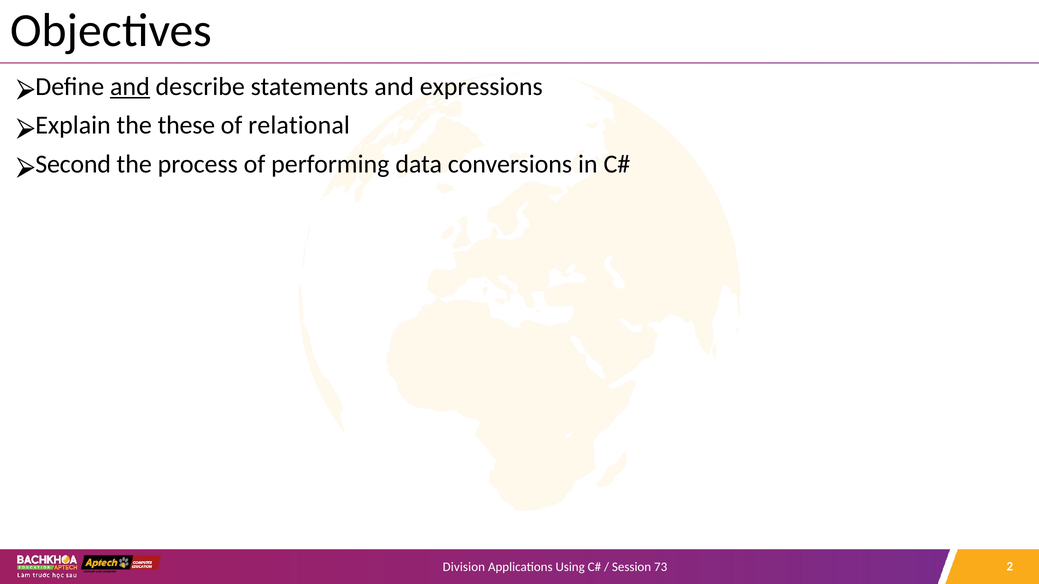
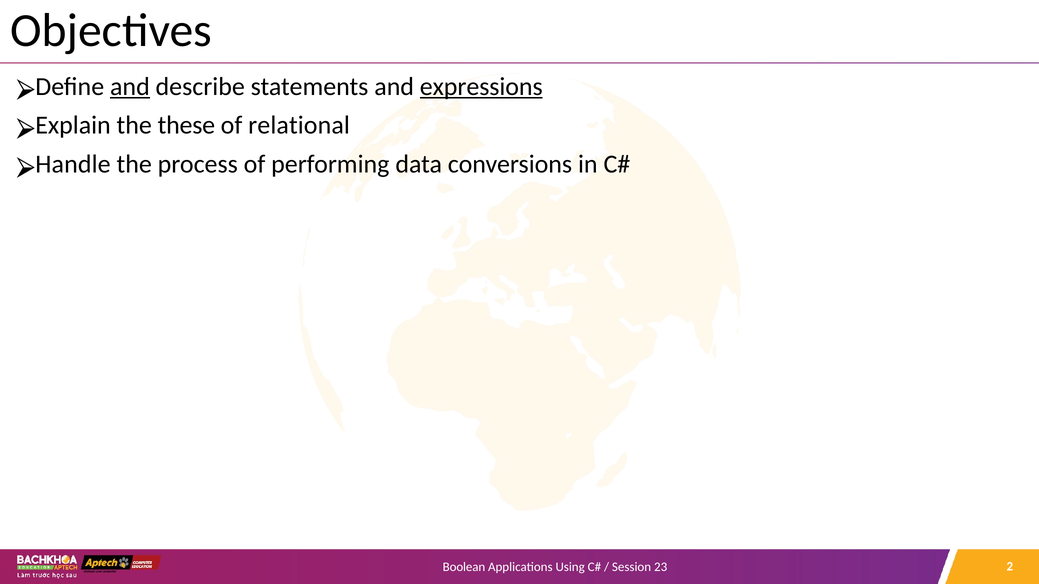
expressions underline: none -> present
Second: Second -> Handle
Division: Division -> Boolean
73: 73 -> 23
